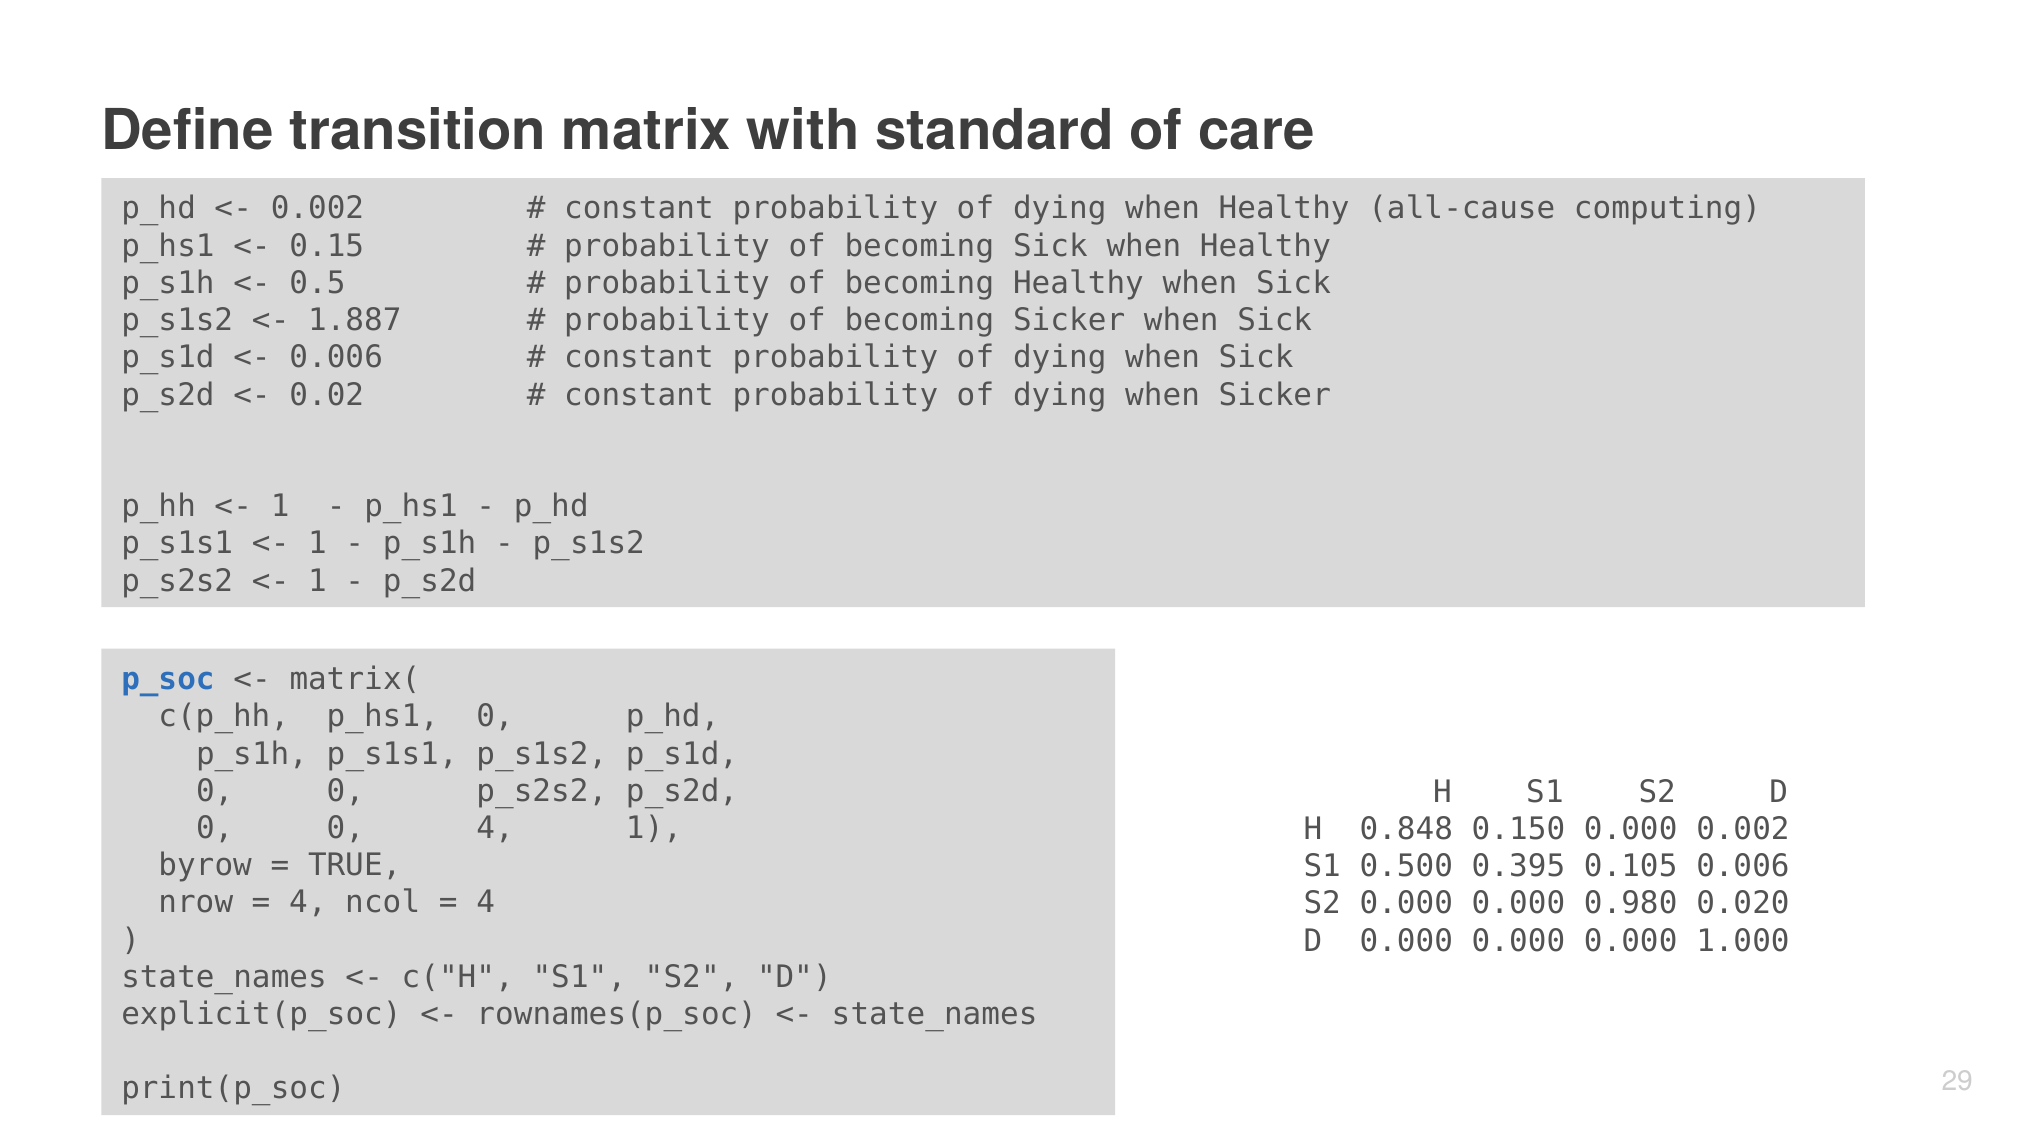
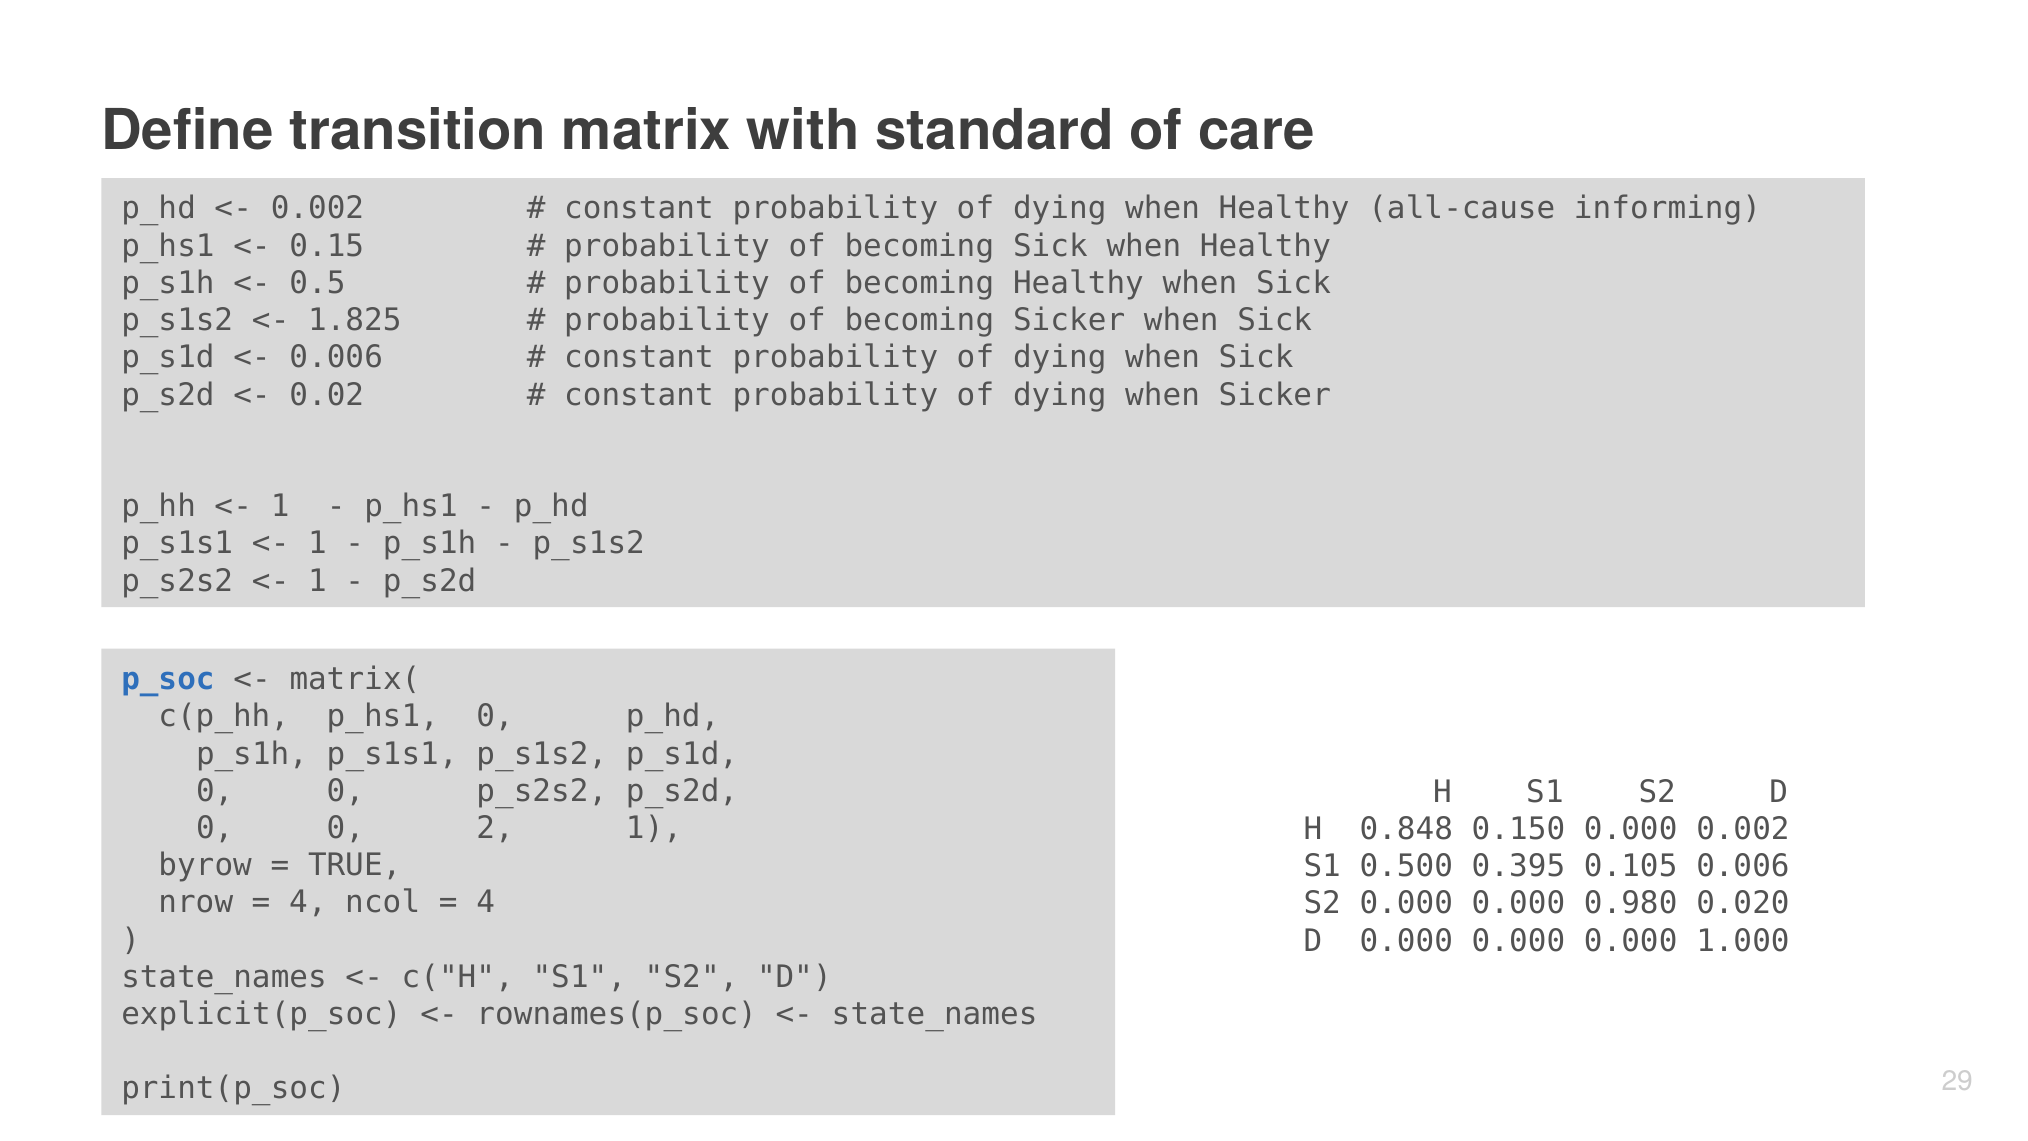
computing: computing -> informing
1.887: 1.887 -> 1.825
0 4: 4 -> 2
